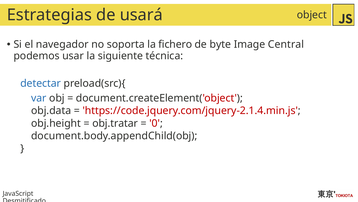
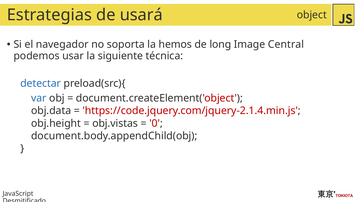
fichero: fichero -> hemos
byte: byte -> long
obj.tratar: obj.tratar -> obj.vistas
